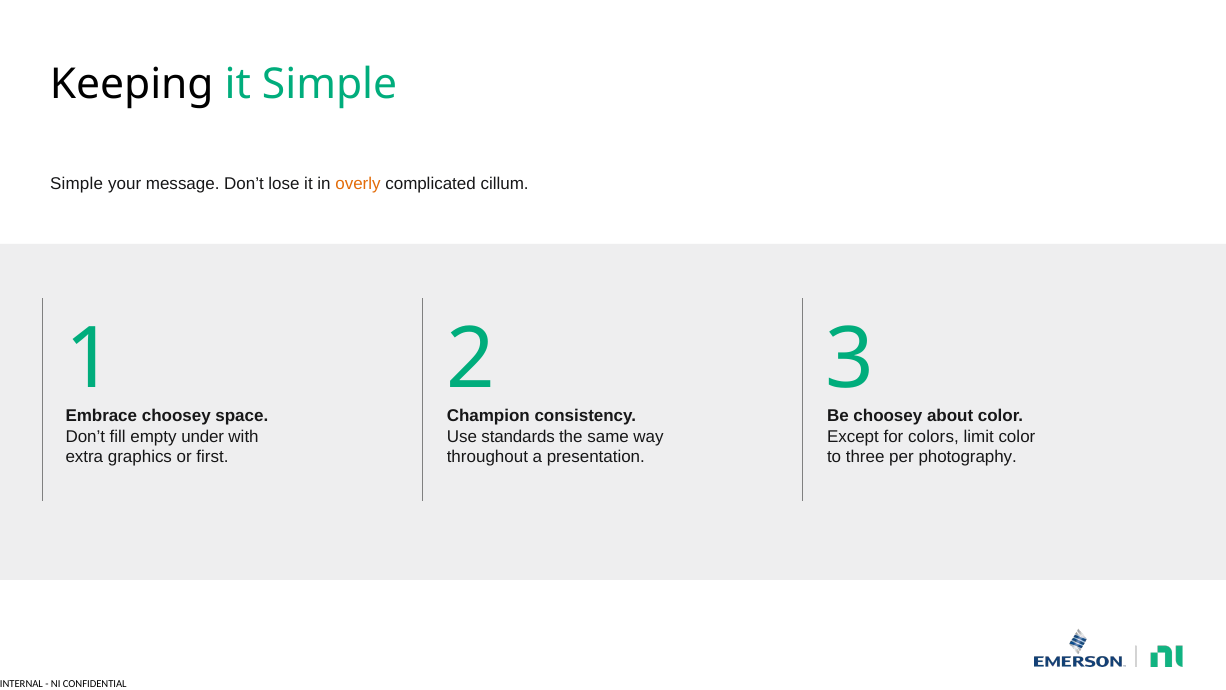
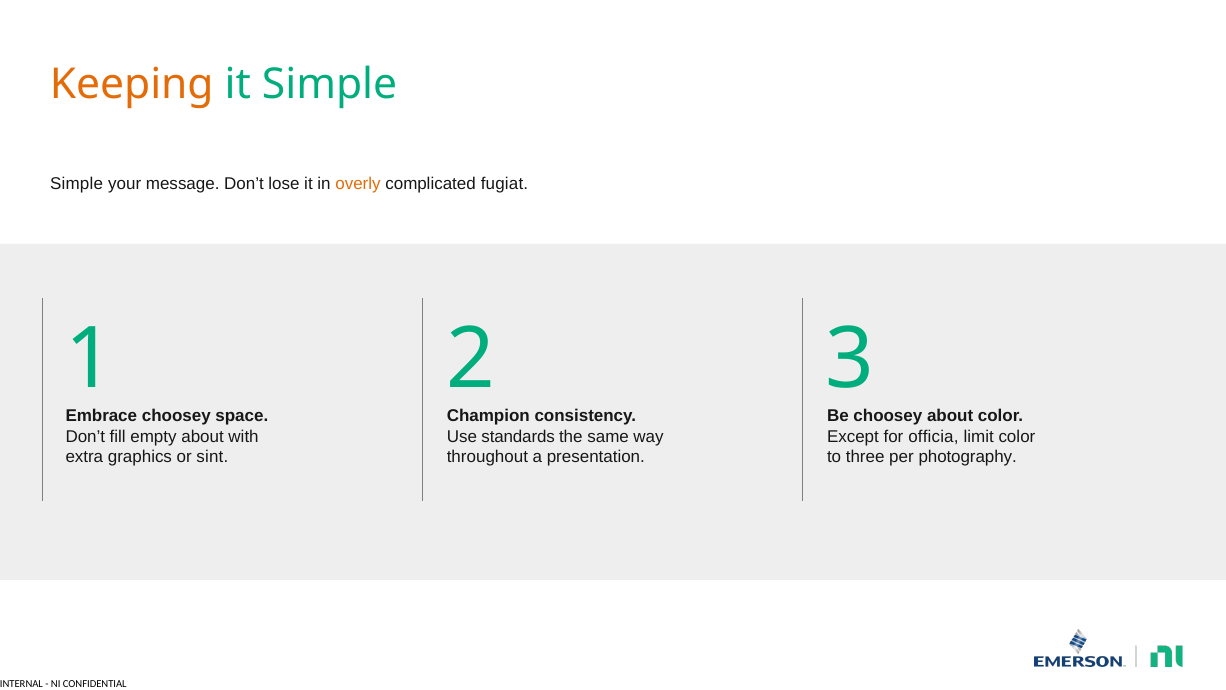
Keeping colour: black -> orange
cillum: cillum -> fugiat
empty under: under -> about
colors: colors -> officia
first: first -> sint
